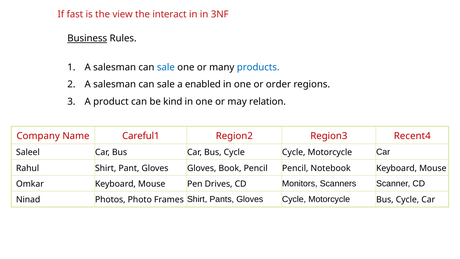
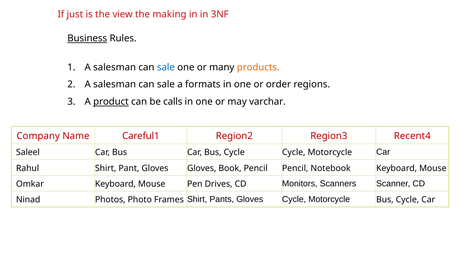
fast: fast -> just
interact: interact -> making
products colour: blue -> orange
enabled: enabled -> formats
product underline: none -> present
kind: kind -> calls
relation: relation -> varchar
